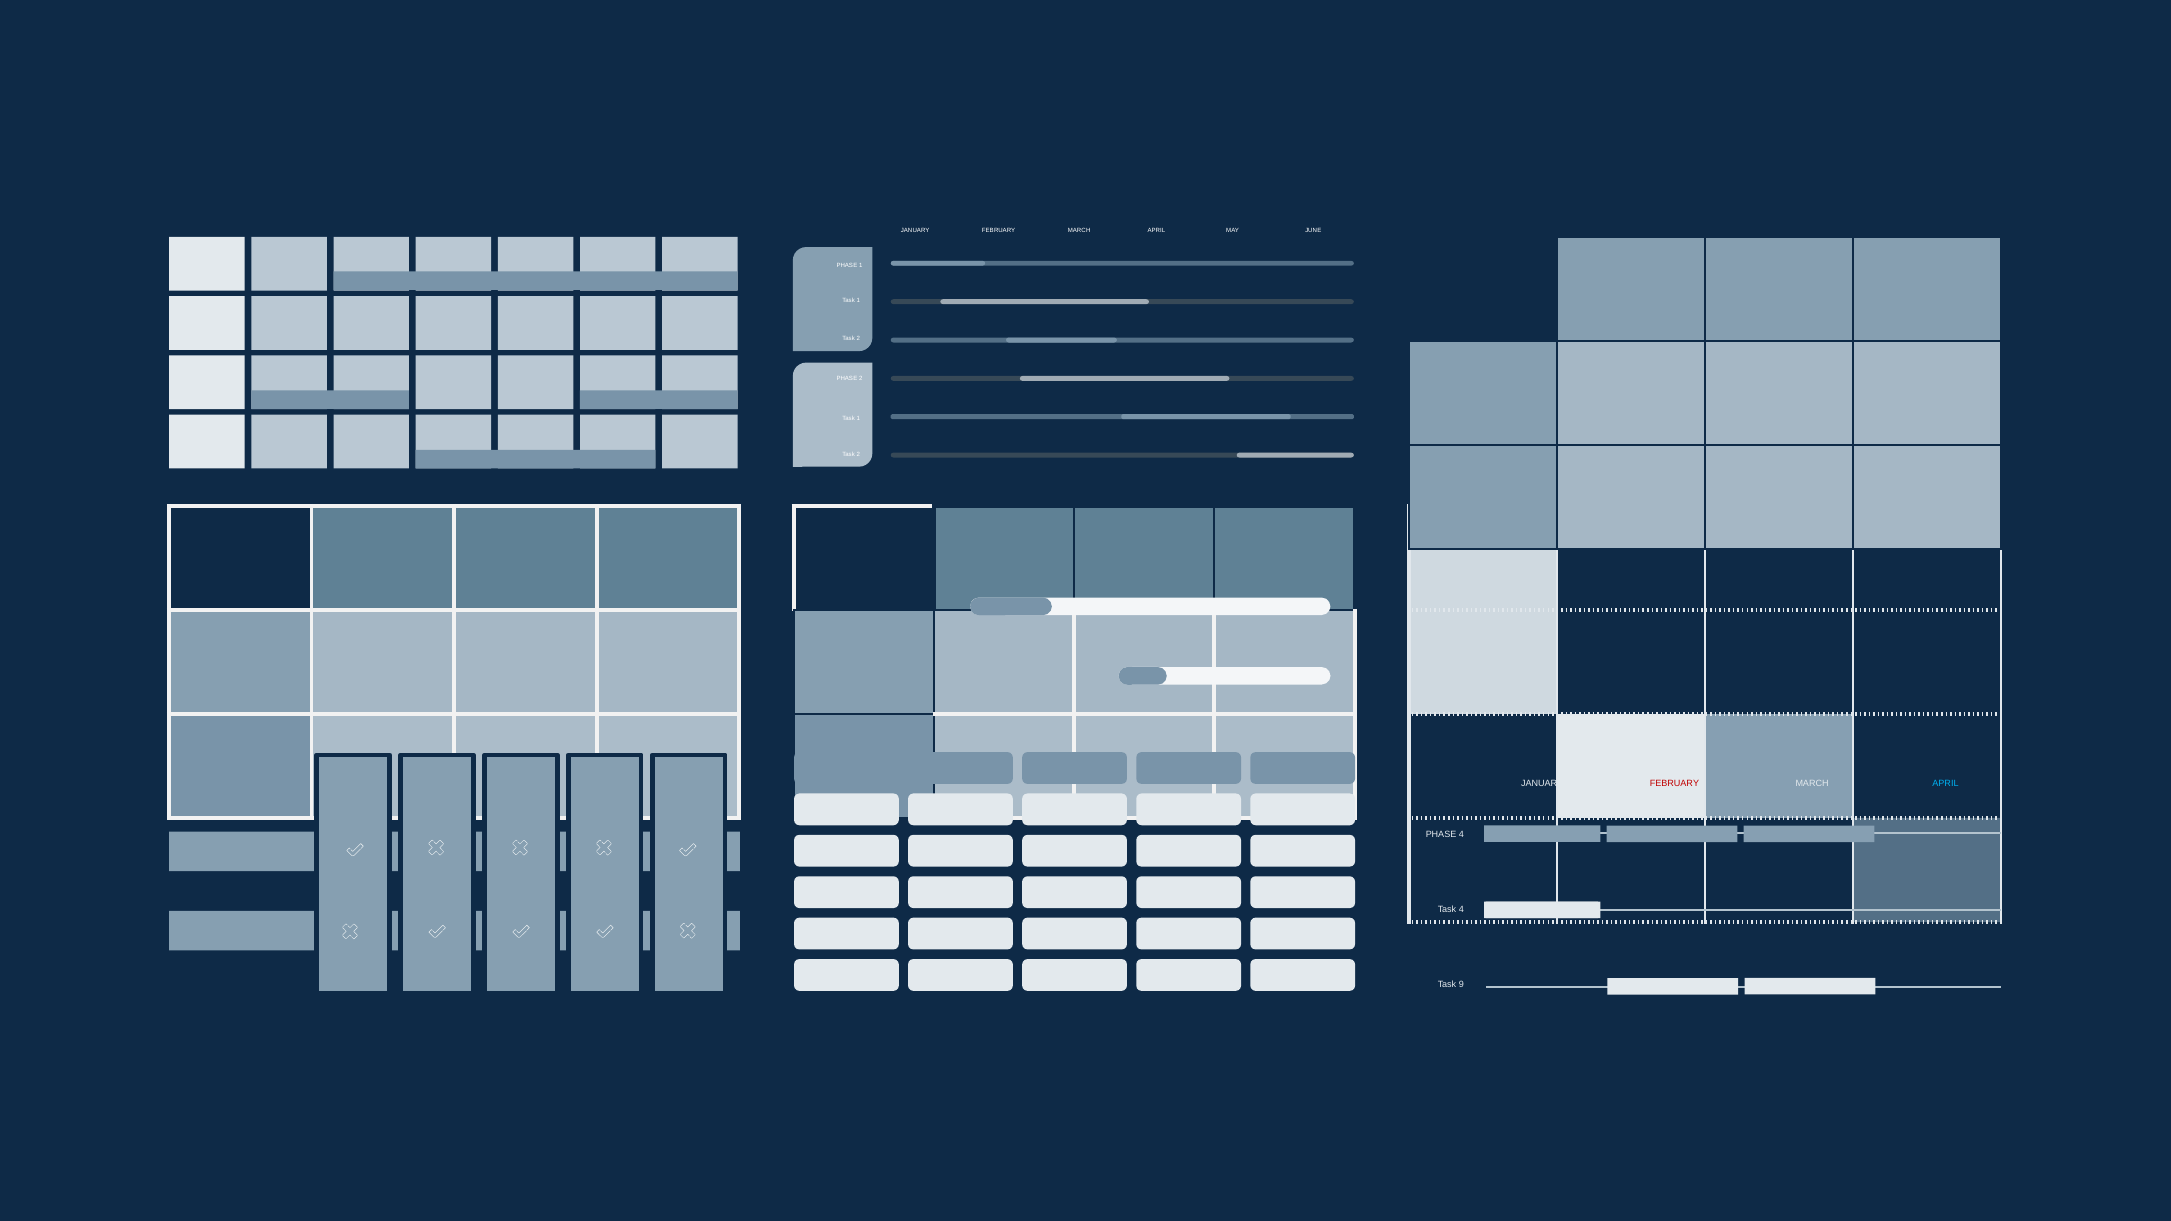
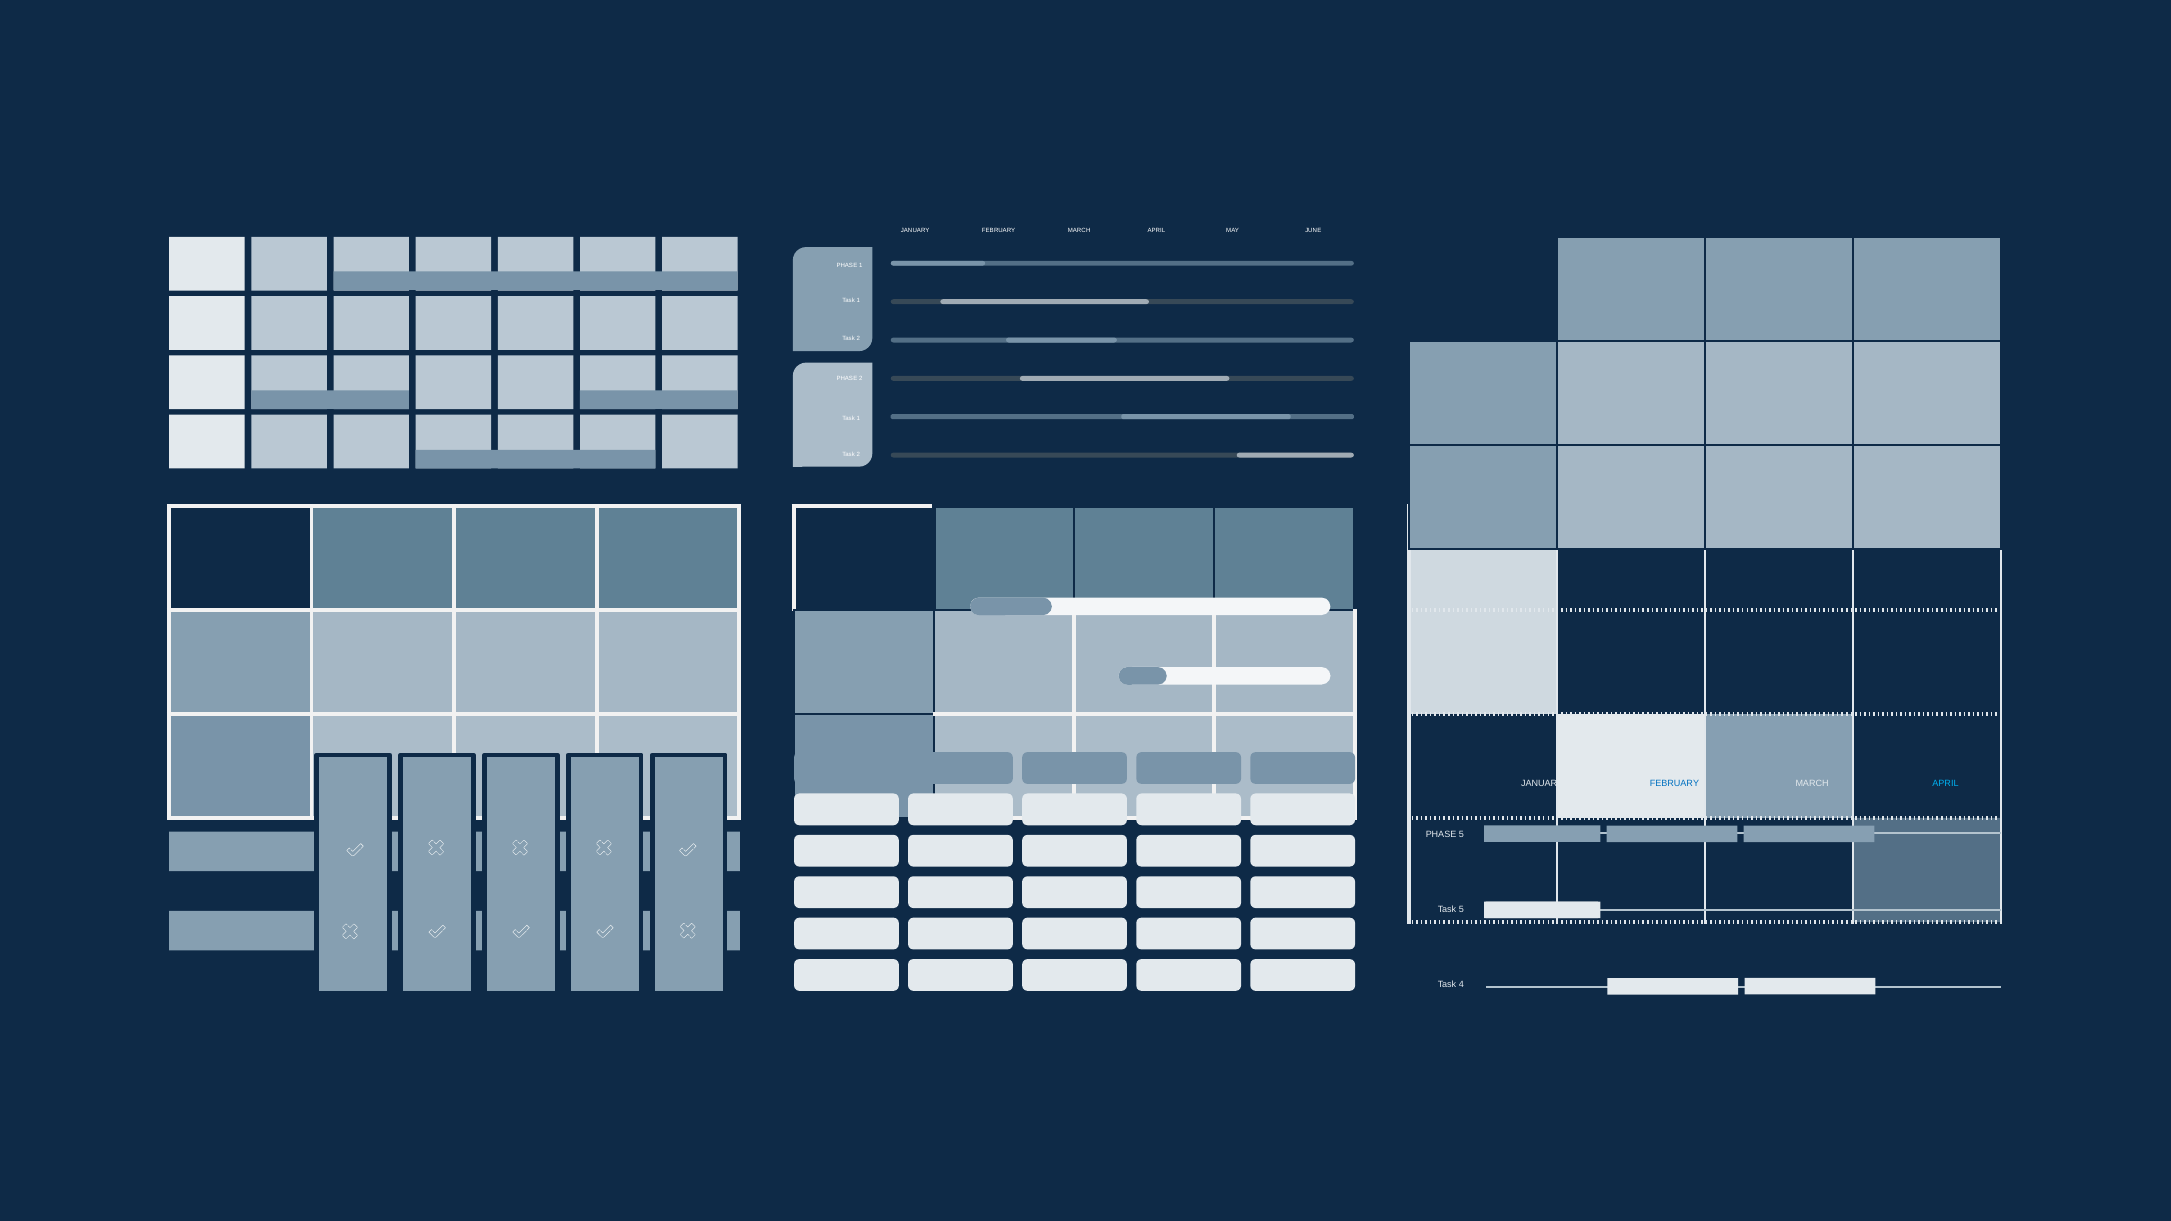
FEBRUARY at (1674, 784) colour: red -> blue
PHASE 4: 4 -> 5
Task 4: 4 -> 5
9: 9 -> 4
